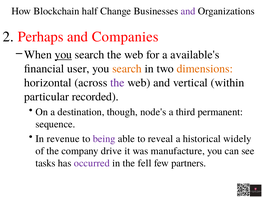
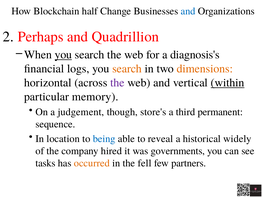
and at (188, 11) colour: purple -> blue
Companies: Companies -> Quadrillion
available's: available's -> diagnosis's
user: user -> logs
within underline: none -> present
recorded: recorded -> memory
destination: destination -> judgement
node's: node's -> store's
revenue: revenue -> location
being colour: purple -> blue
drive: drive -> hired
manufacture: manufacture -> governments
occurred colour: purple -> orange
